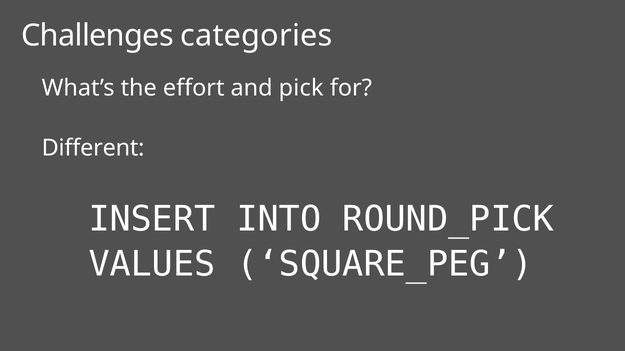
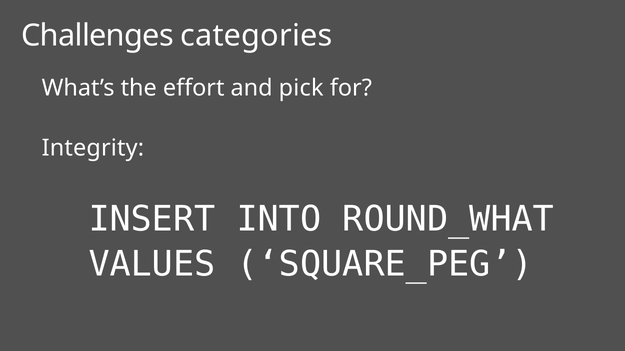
Different: Different -> Integrity
ROUND_PICK: ROUND_PICK -> ROUND_WHAT
